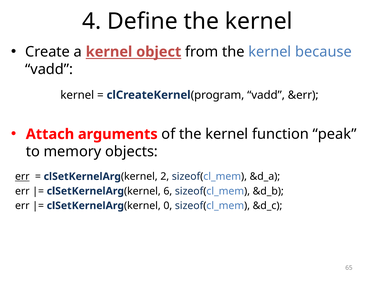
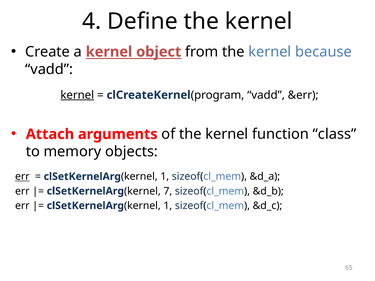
kernel at (77, 95) underline: none -> present
peak: peak -> class
2 at (165, 177): 2 -> 1
6: 6 -> 7
0 at (168, 206): 0 -> 1
